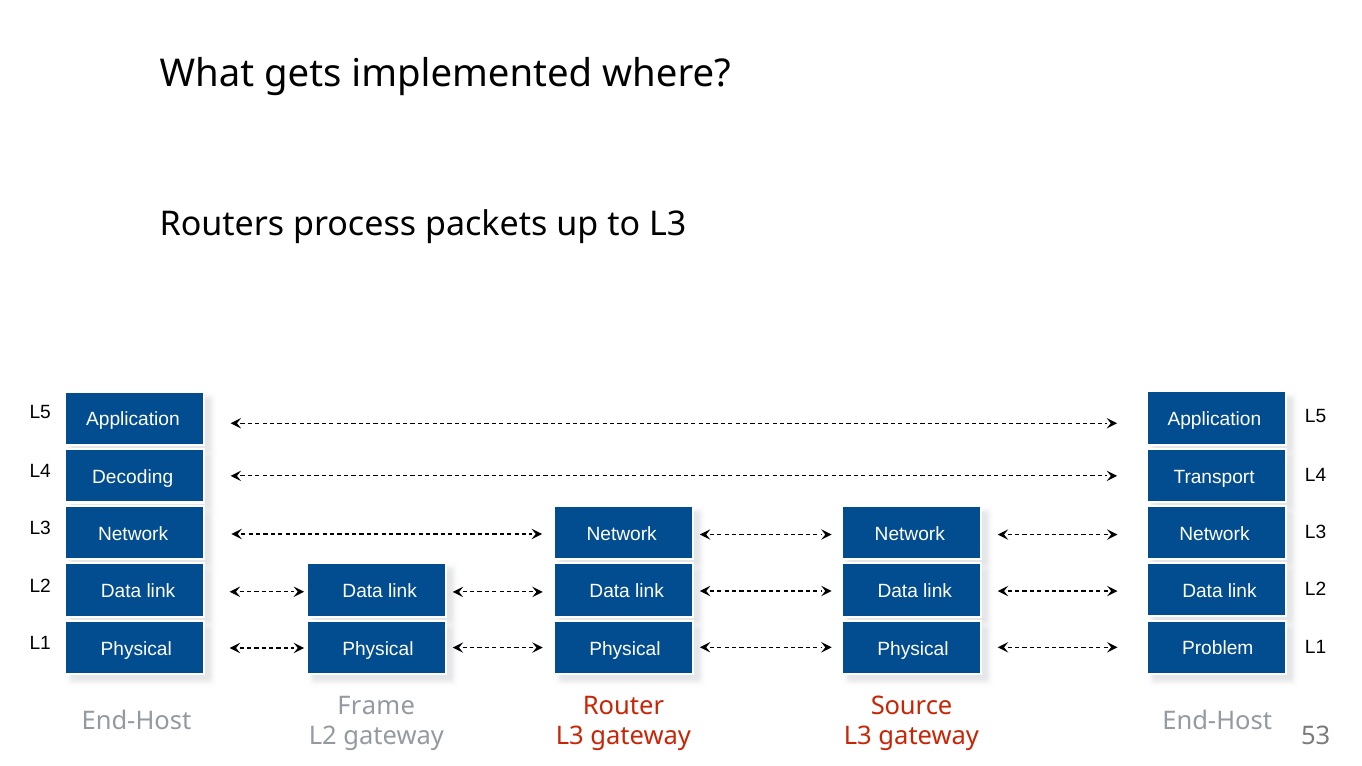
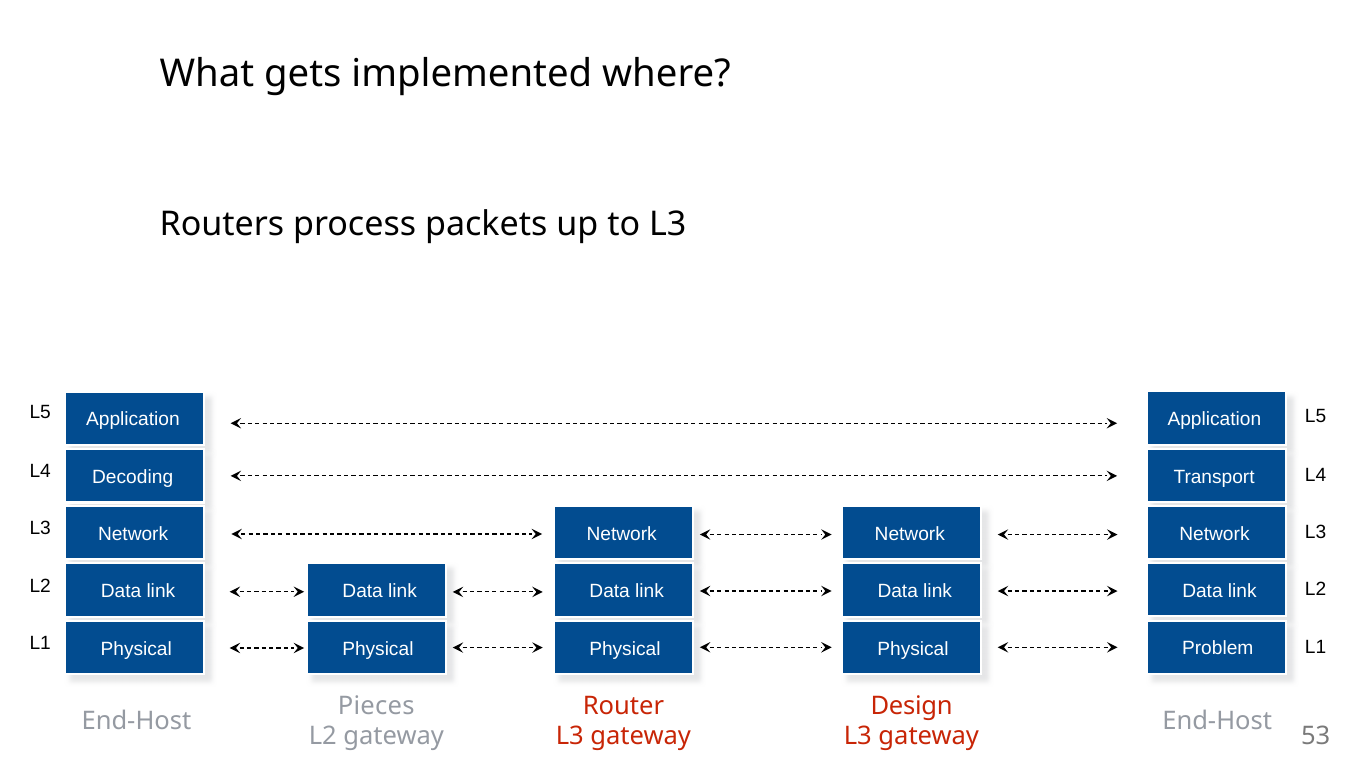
Frame: Frame -> Pieces
Source: Source -> Design
